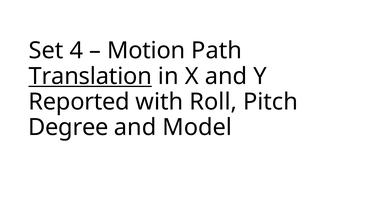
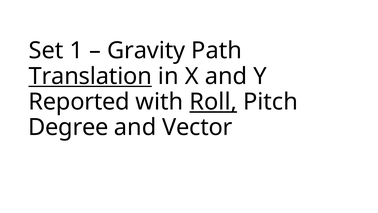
4: 4 -> 1
Motion: Motion -> Gravity
Roll underline: none -> present
Model: Model -> Vector
